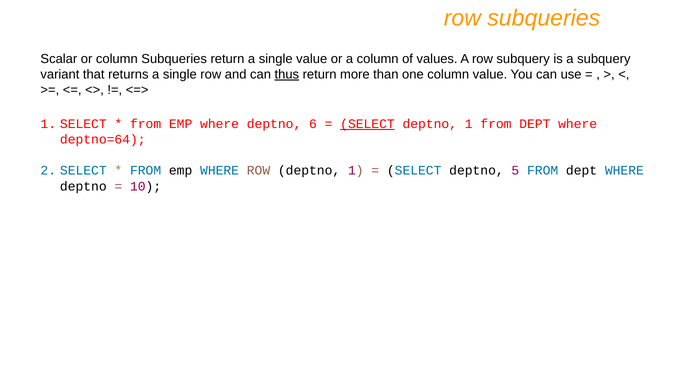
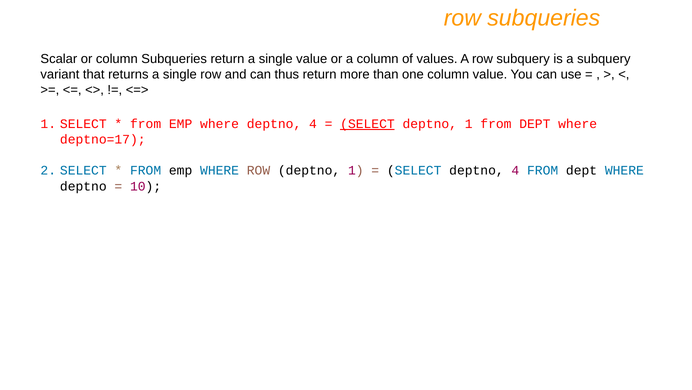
thus underline: present -> none
where deptno 6: 6 -> 4
deptno=64: deptno=64 -> deptno=17
SELECT deptno 5: 5 -> 4
